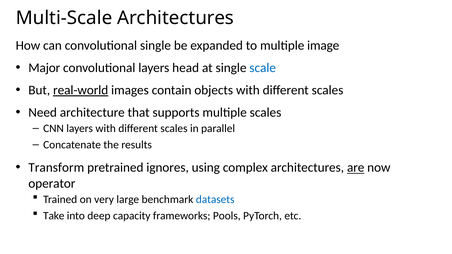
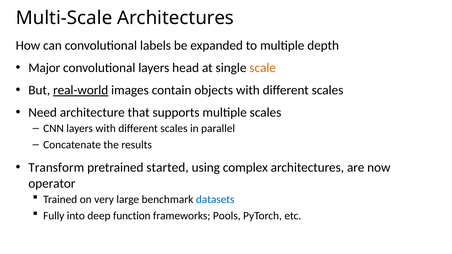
convolutional single: single -> labels
image: image -> depth
scale colour: blue -> orange
ignores: ignores -> started
are underline: present -> none
Take: Take -> Fully
capacity: capacity -> function
